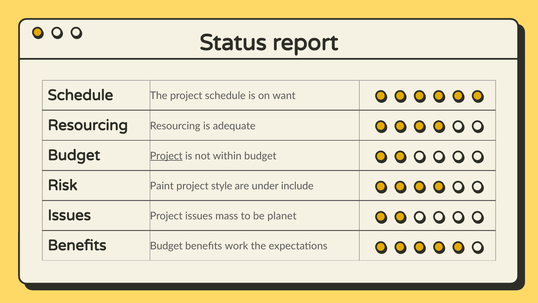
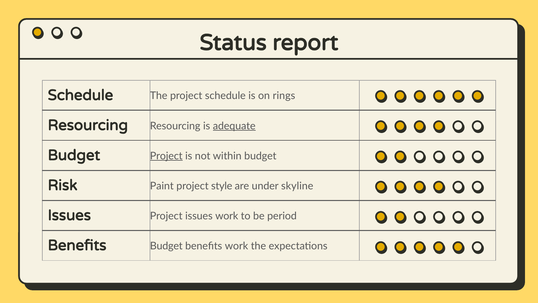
want: want -> rings
adequate underline: none -> present
include: include -> skyline
issues mass: mass -> work
planet: planet -> period
